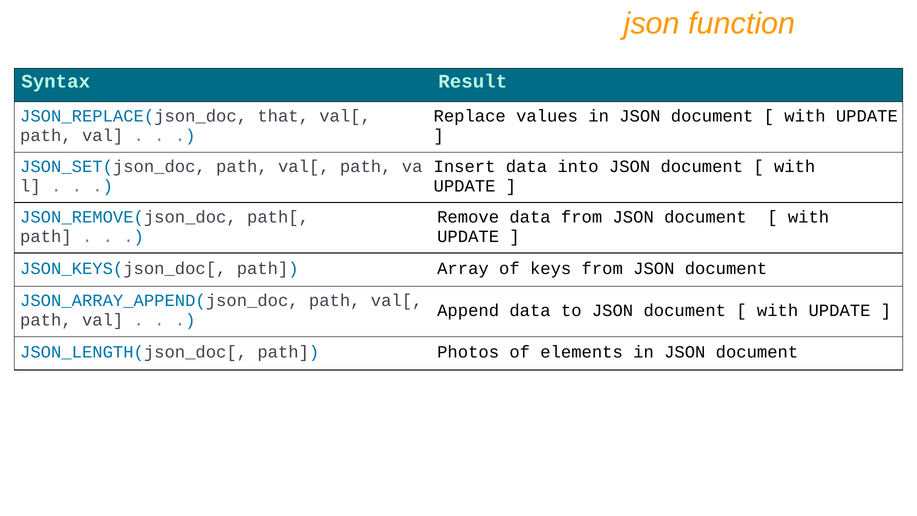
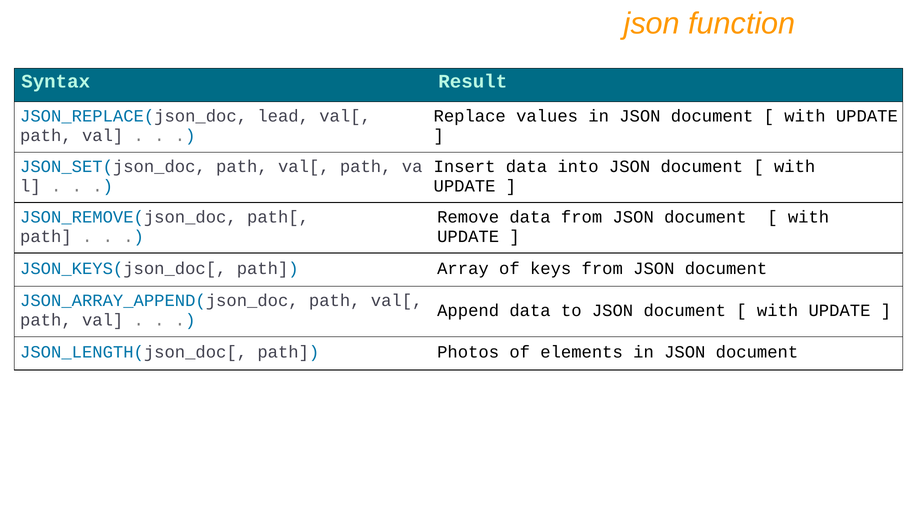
that: that -> lead
